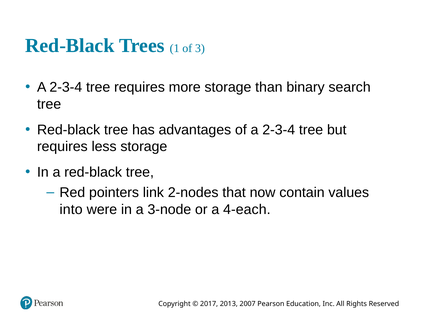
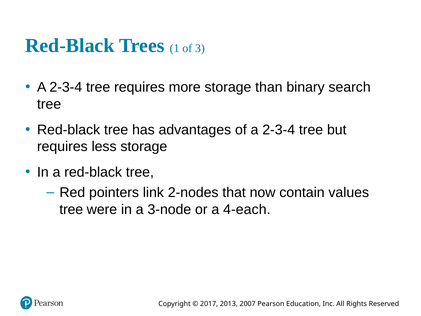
into at (71, 209): into -> tree
